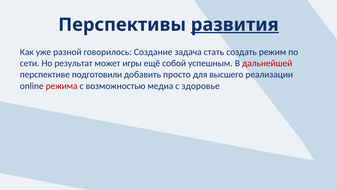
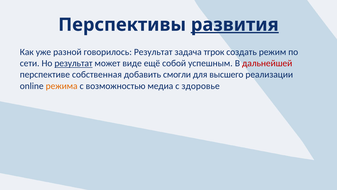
говорилось Создание: Создание -> Результат
стать: стать -> тгрок
результат at (73, 63) underline: none -> present
игры: игры -> виде
подготовили: подготовили -> собственная
просто: просто -> смогли
режима colour: red -> orange
